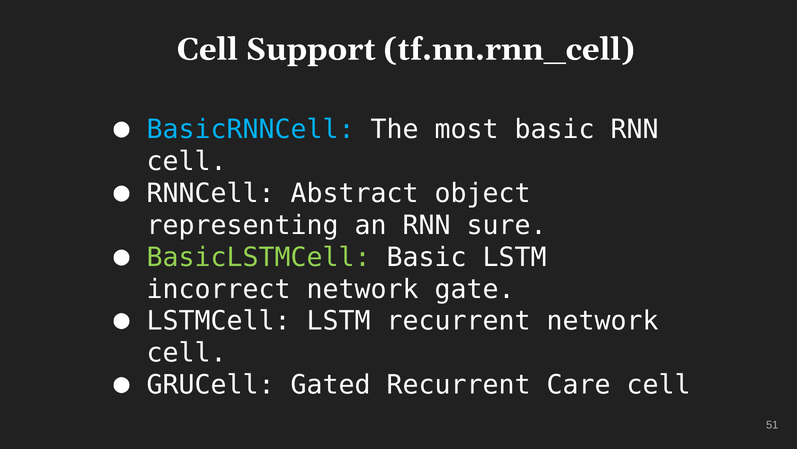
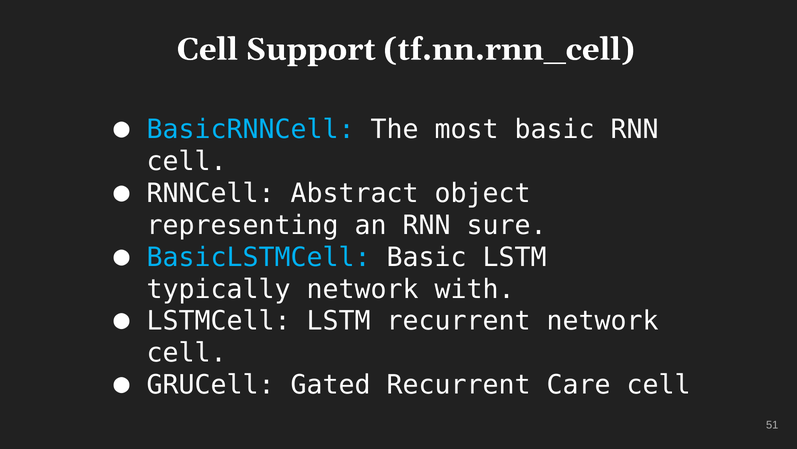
BasicLSTMCell colour: light green -> light blue
incorrect: incorrect -> typically
gate: gate -> with
